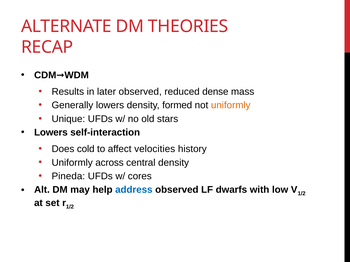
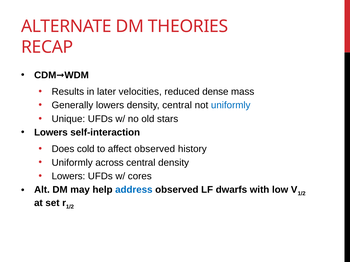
later observed: observed -> velocities
density formed: formed -> central
uniformly at (231, 105) colour: orange -> blue
affect velocities: velocities -> observed
Pineda at (68, 176): Pineda -> Lowers
